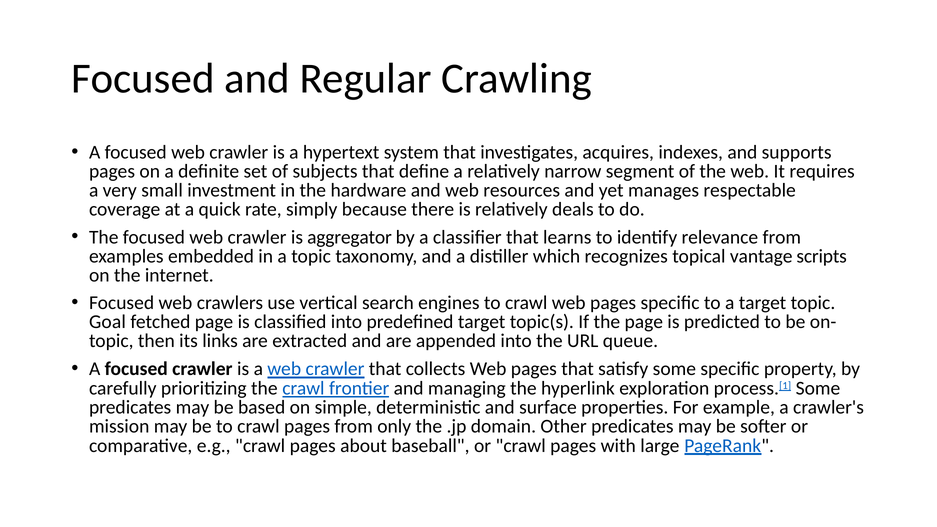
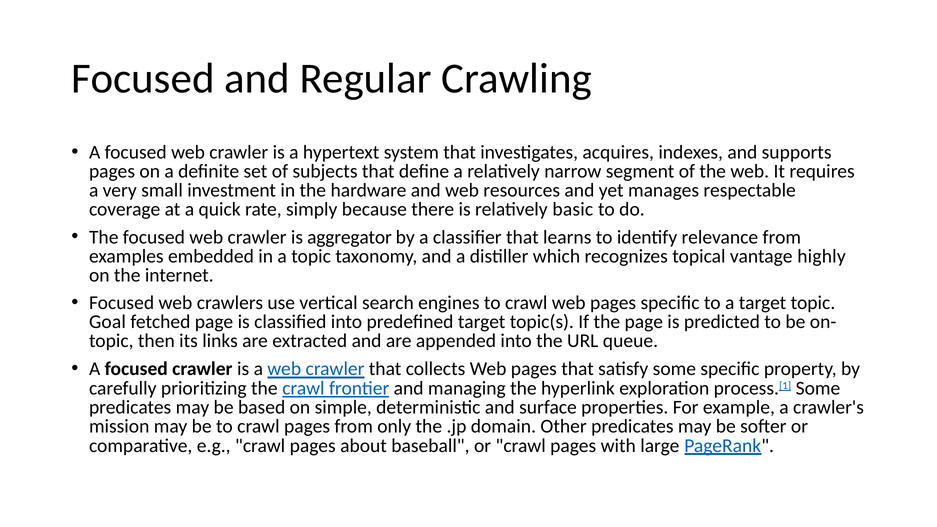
deals: deals -> basic
scripts: scripts -> highly
